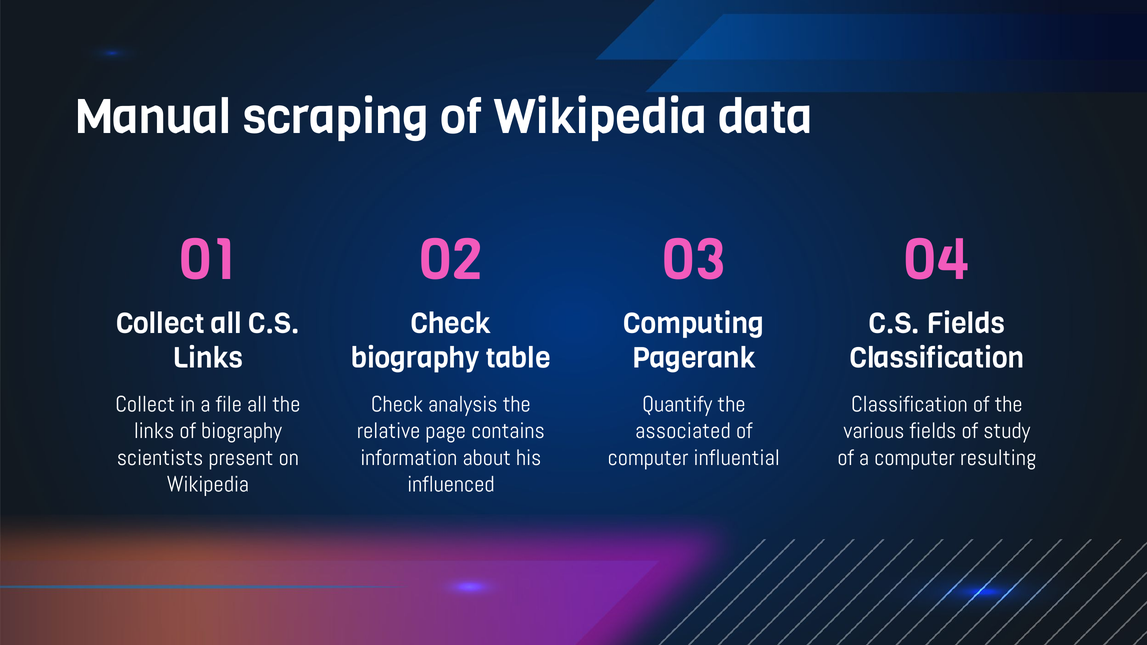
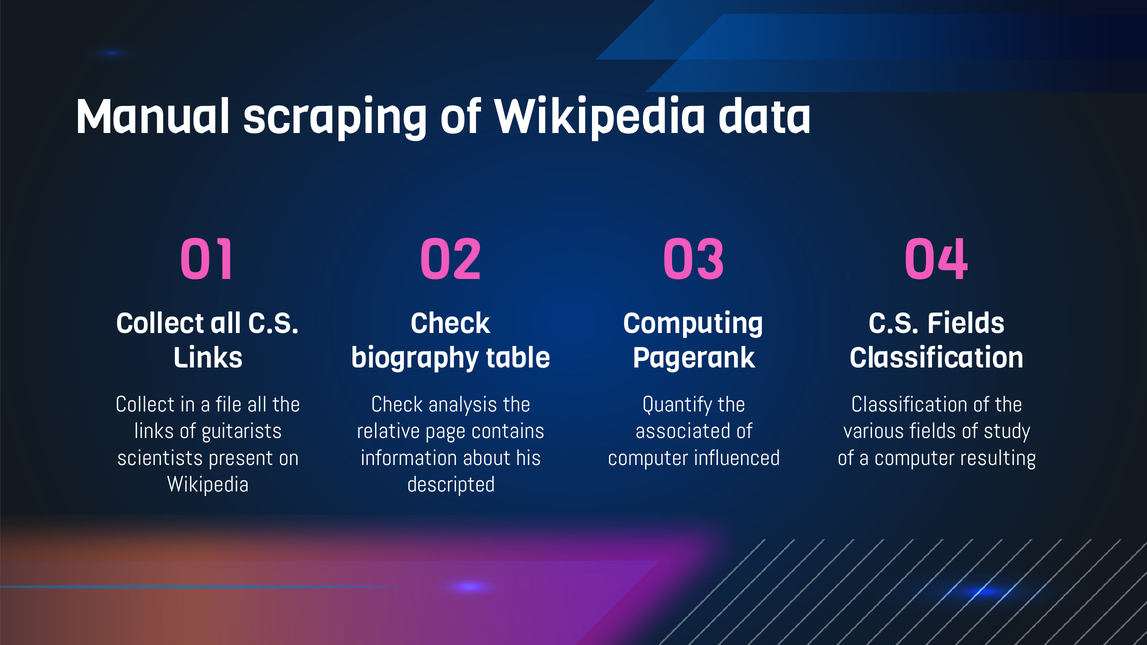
of biography: biography -> guitarists
influential: influential -> influenced
influenced: influenced -> descripted
